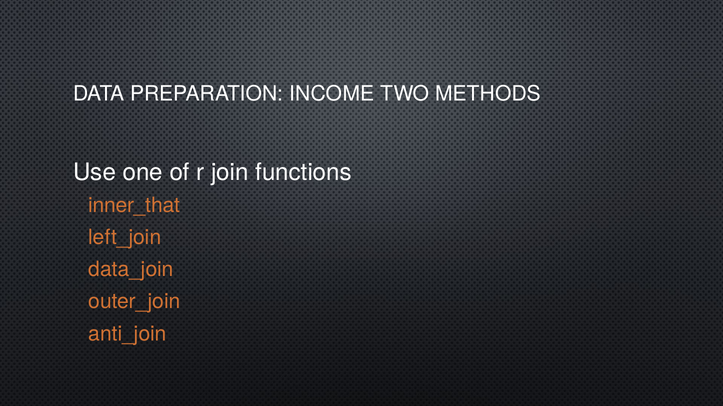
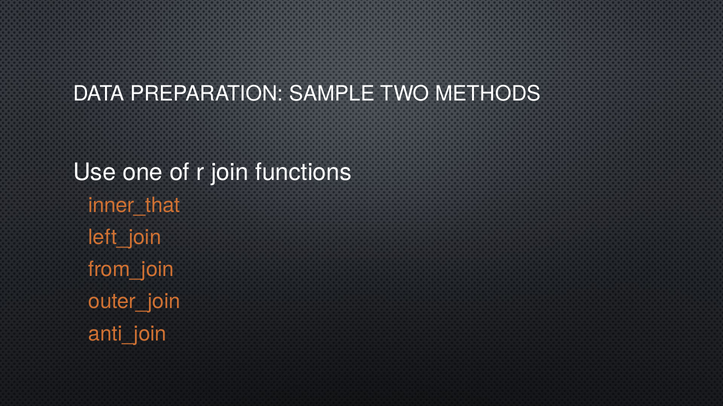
INCOME: INCOME -> SAMPLE
data_join: data_join -> from_join
